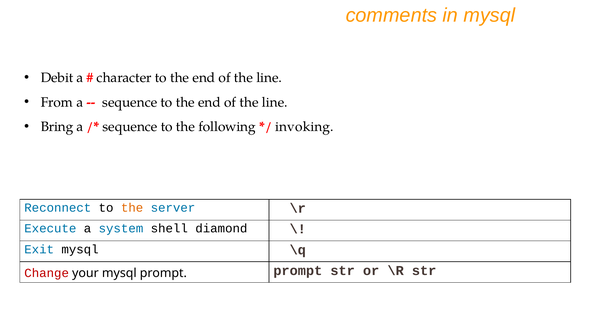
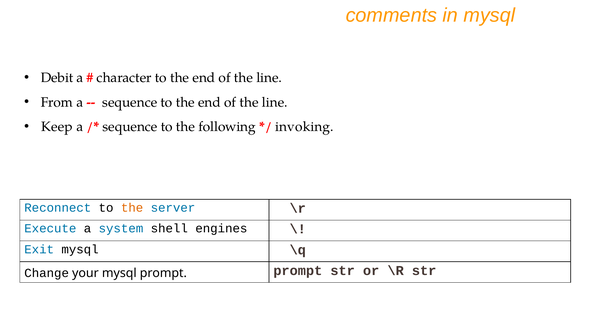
Bring: Bring -> Keep
diamond: diamond -> engines
Change colour: red -> black
